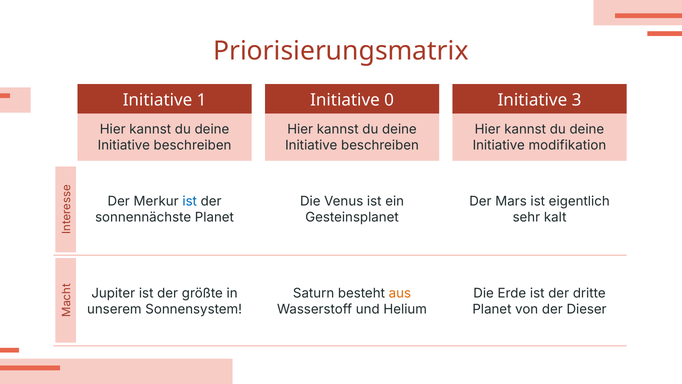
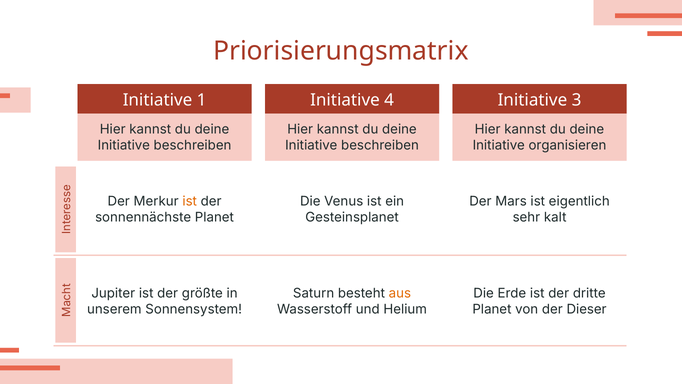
0: 0 -> 4
modifikation: modifikation -> organisieren
ist at (190, 201) colour: blue -> orange
